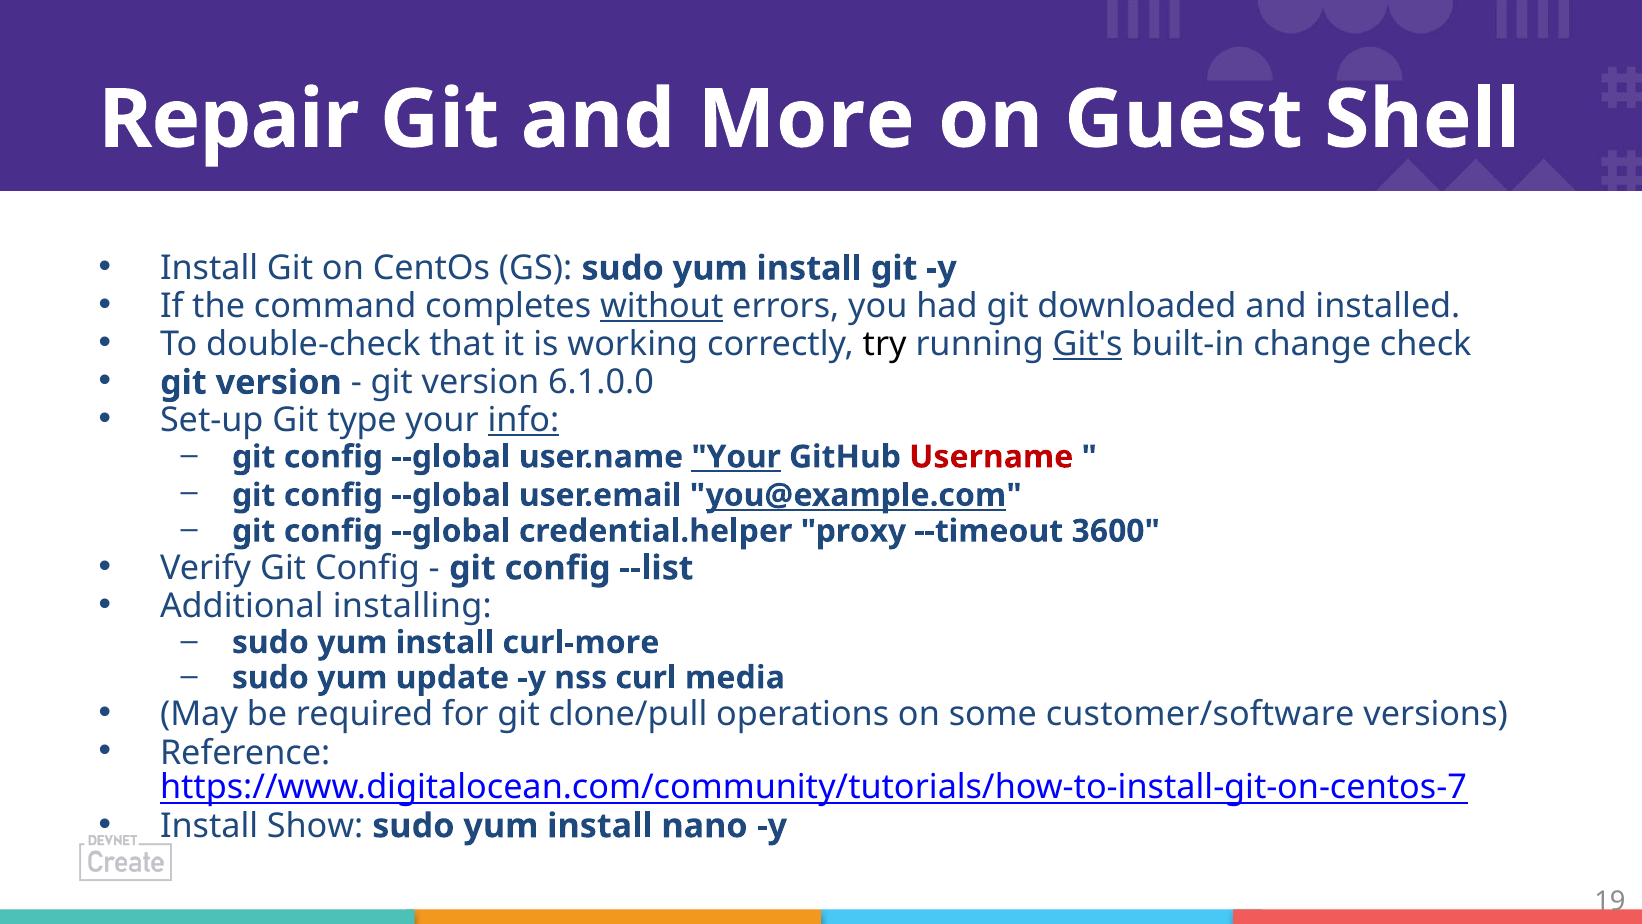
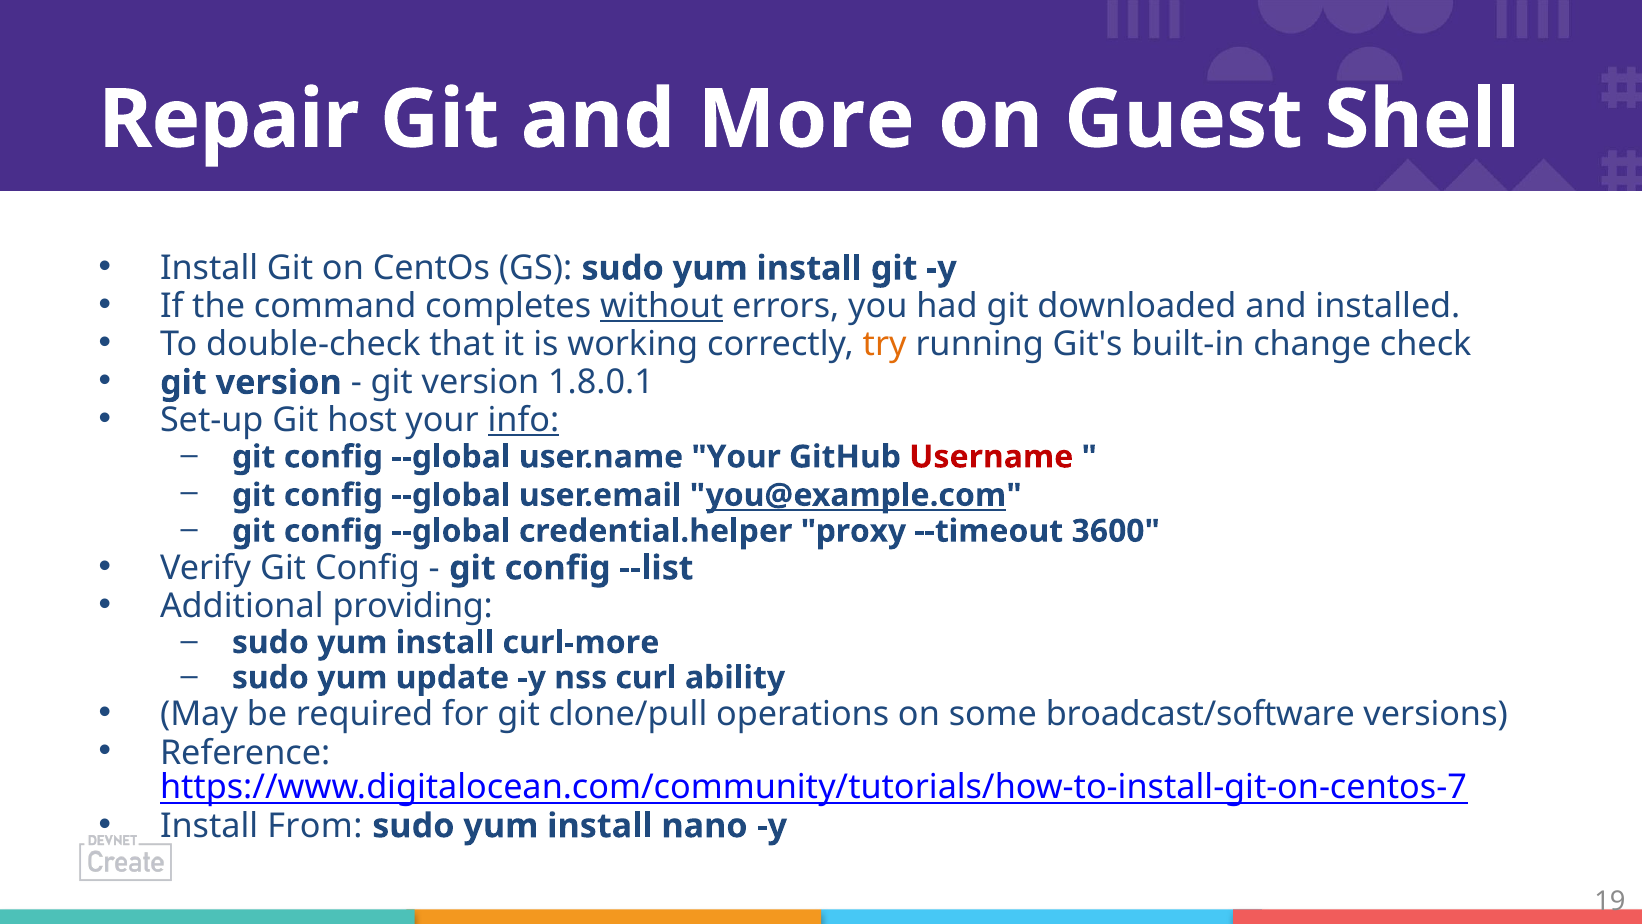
try colour: black -> orange
Git's underline: present -> none
6.1.0.0: 6.1.0.0 -> 1.8.0.1
type: type -> host
Your at (736, 457) underline: present -> none
installing: installing -> providing
media: media -> ability
customer/software: customer/software -> broadcast/software
Show: Show -> From
